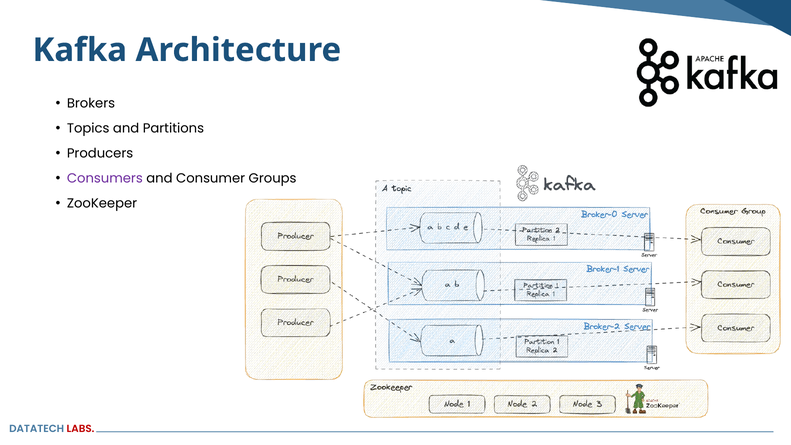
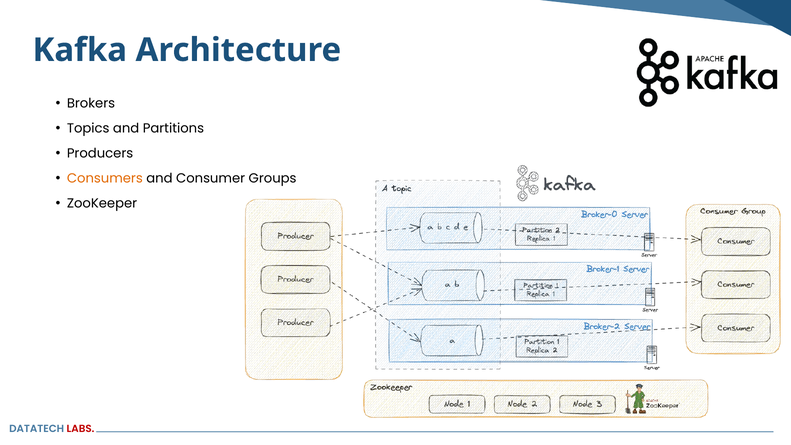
Consumers colour: purple -> orange
